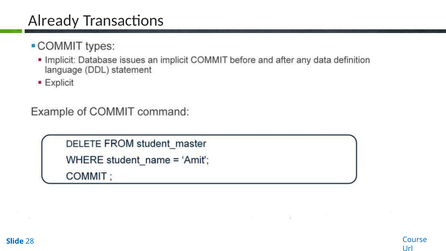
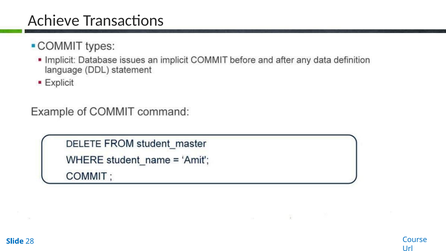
Already: Already -> Achieve
